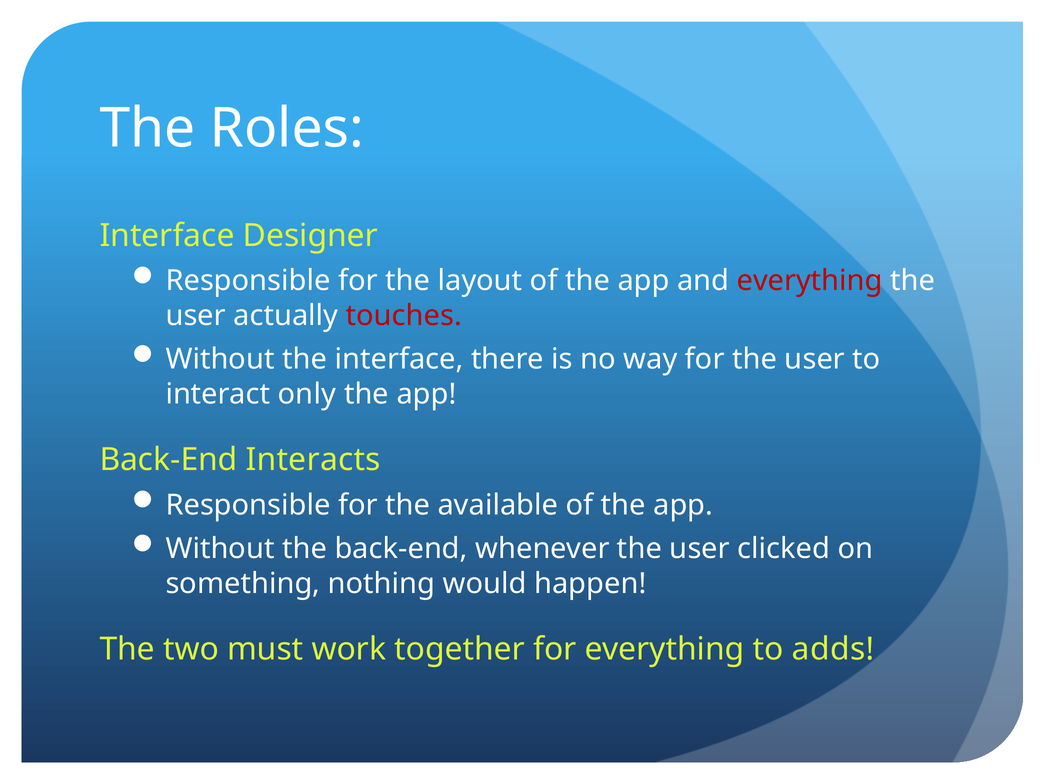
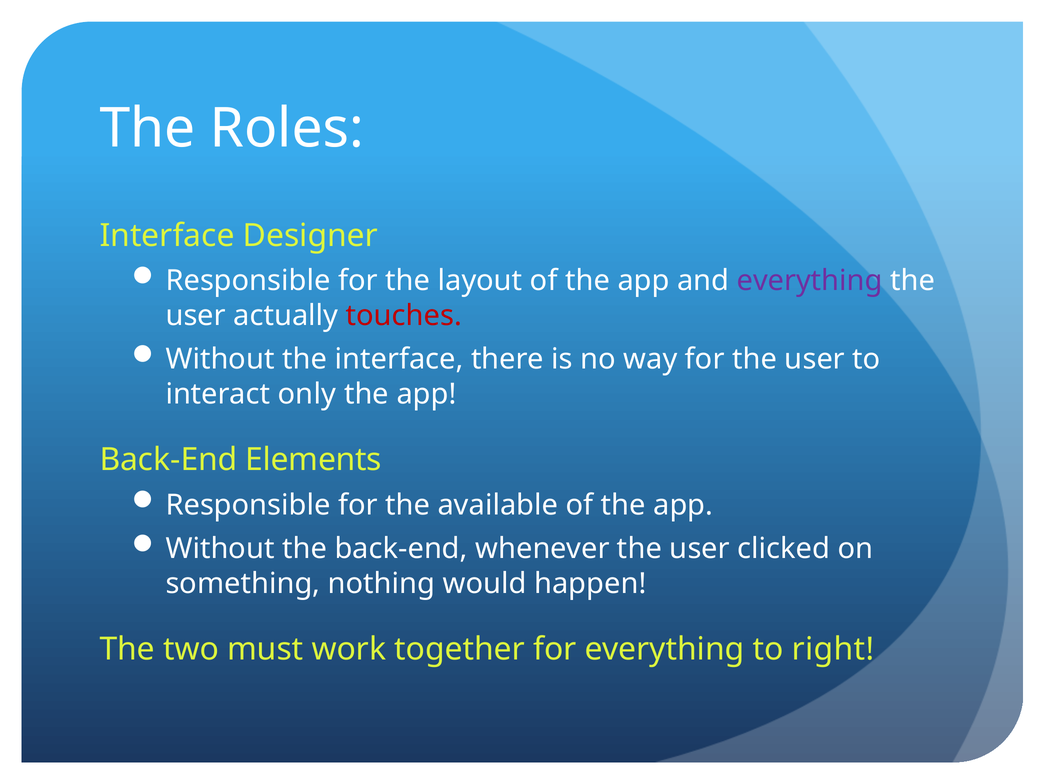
everything at (810, 281) colour: red -> purple
Interacts: Interacts -> Elements
adds: adds -> right
